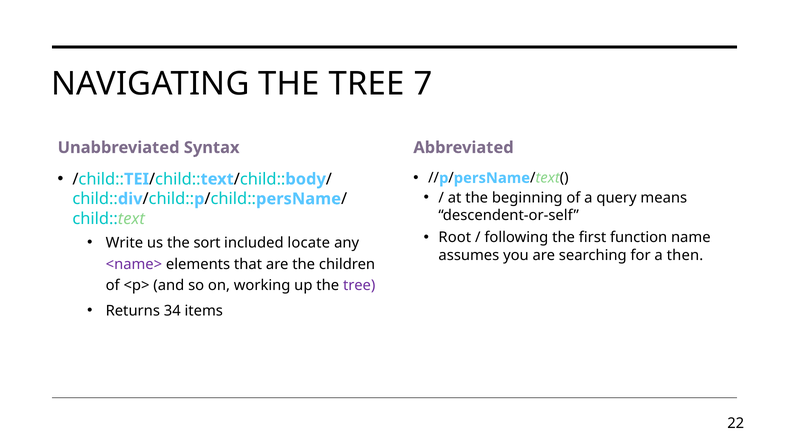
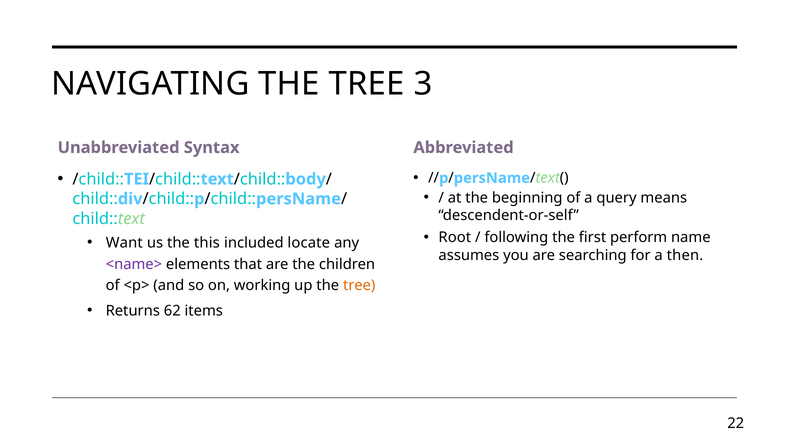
7: 7 -> 3
function: function -> perform
Write: Write -> Want
sort: sort -> this
tree at (359, 285) colour: purple -> orange
34: 34 -> 62
